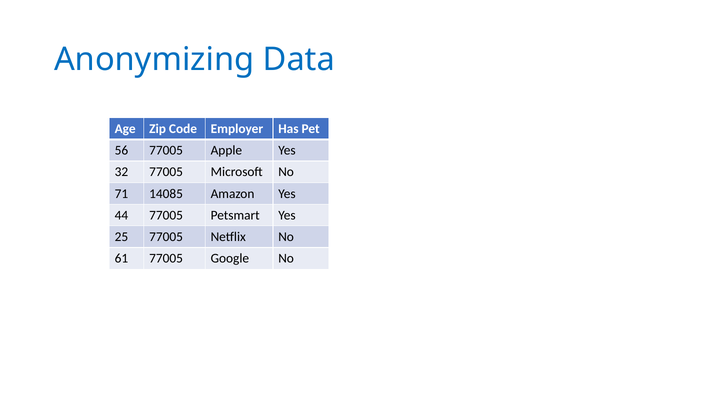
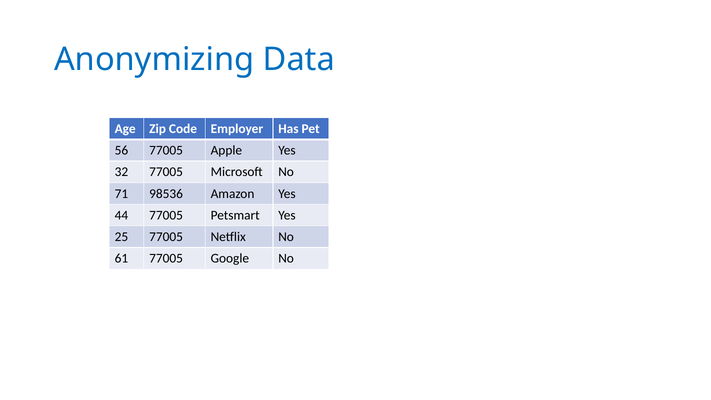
14085: 14085 -> 98536
